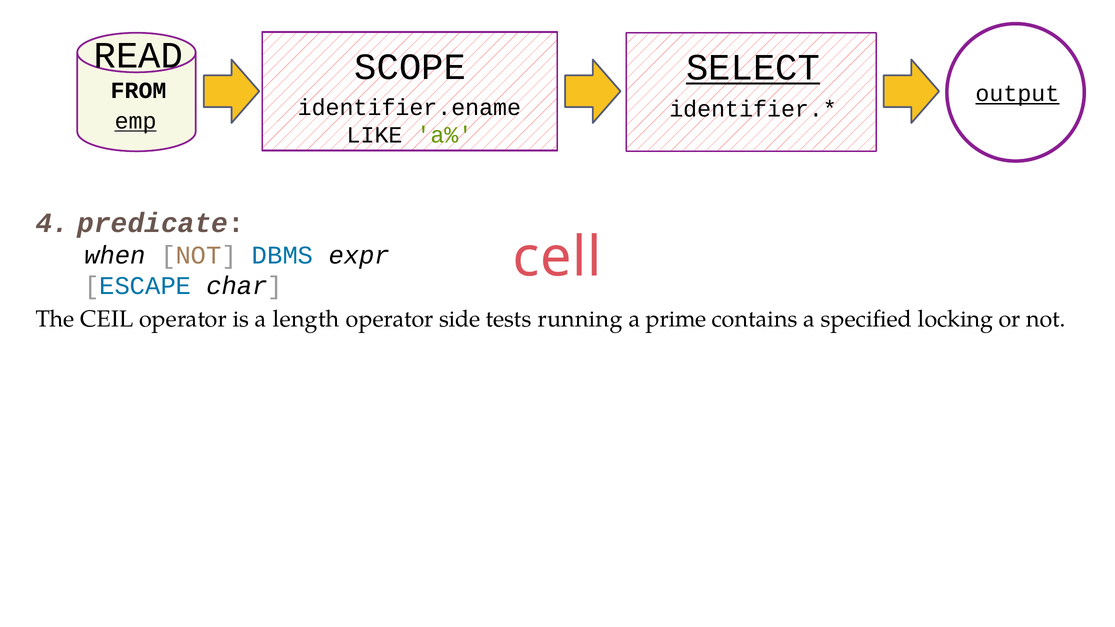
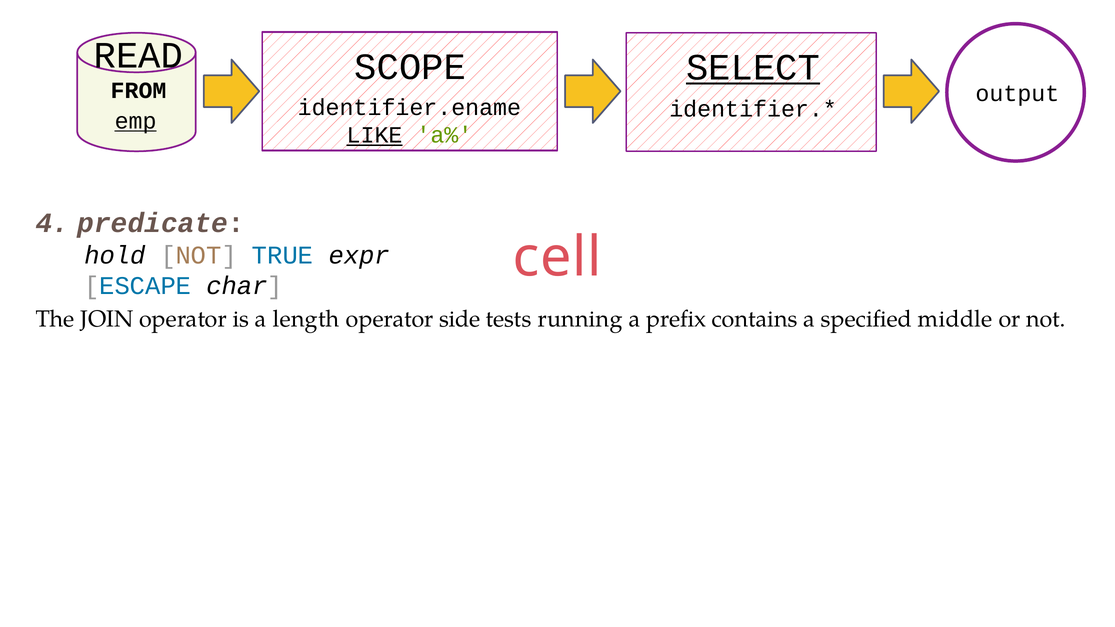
output underline: present -> none
LIKE underline: none -> present
when: when -> hold
DBMS: DBMS -> TRUE
CEIL: CEIL -> JOIN
prime: prime -> prefix
locking: locking -> middle
